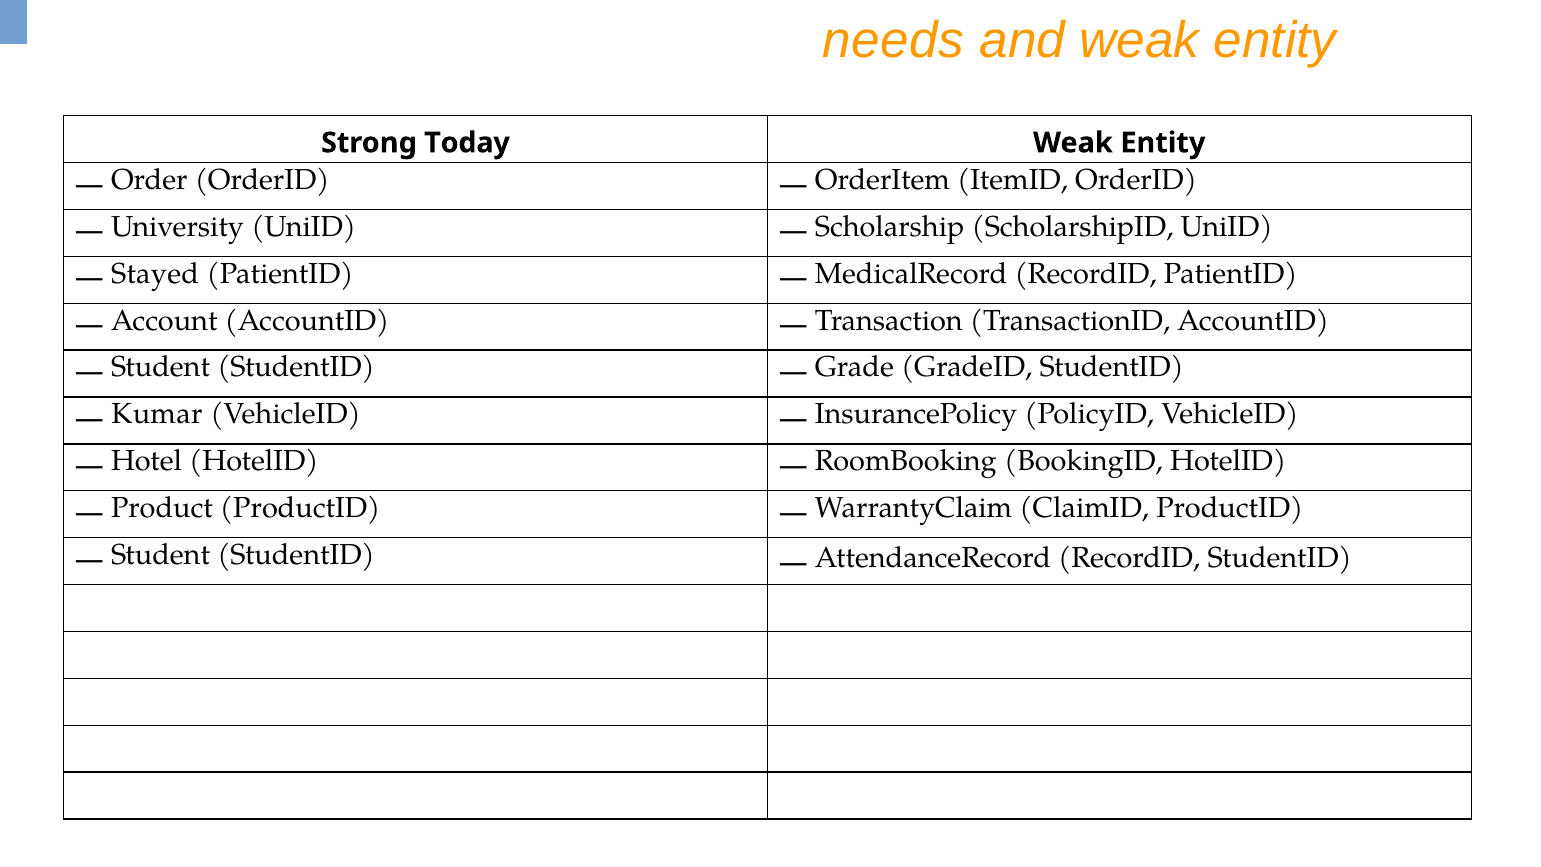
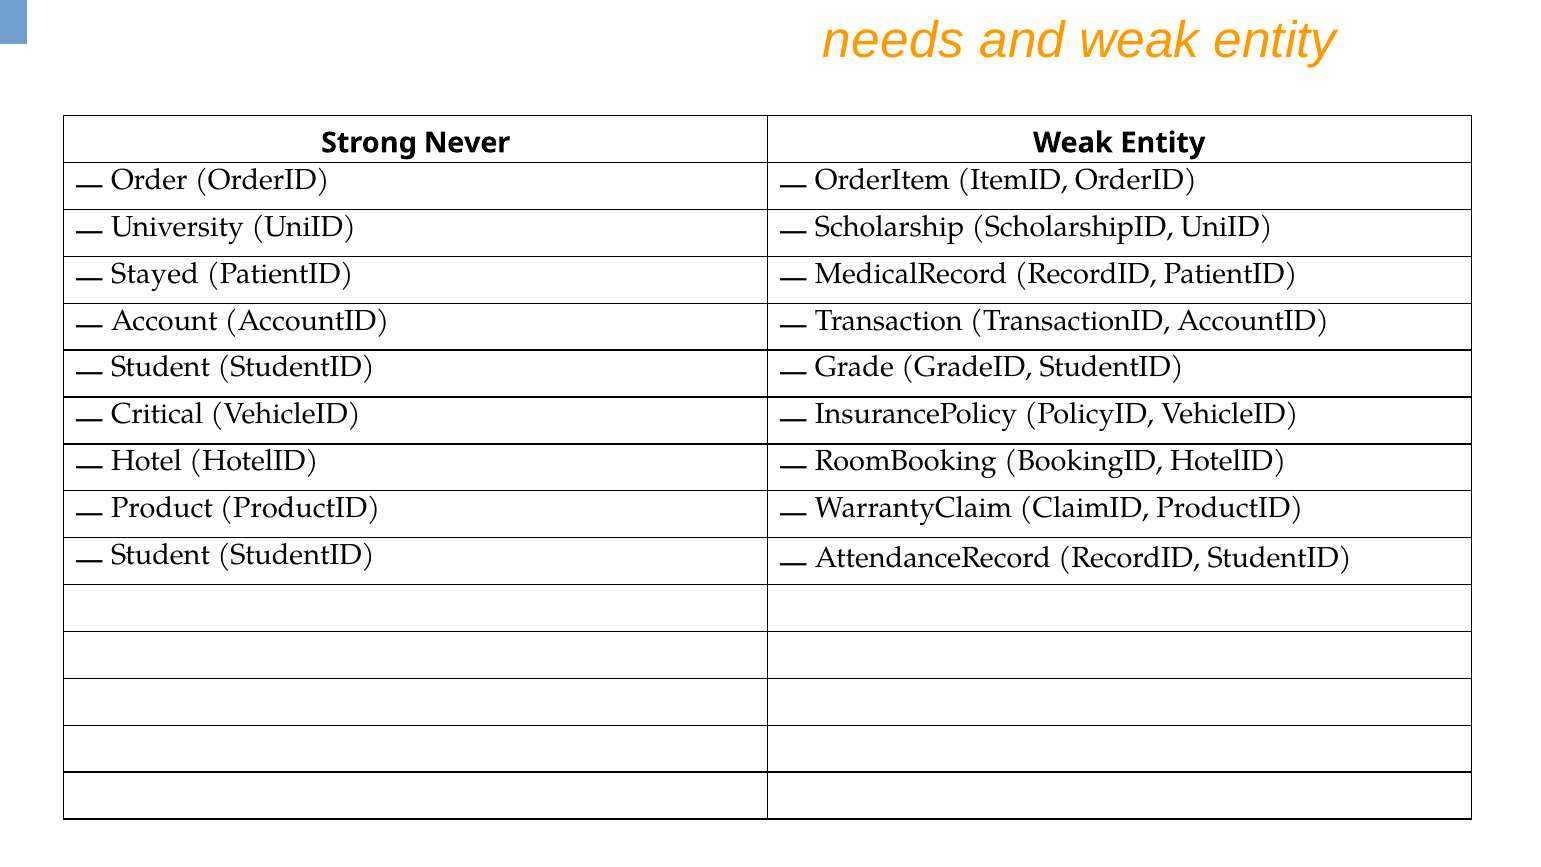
Today: Today -> Never
Kumar: Kumar -> Critical
